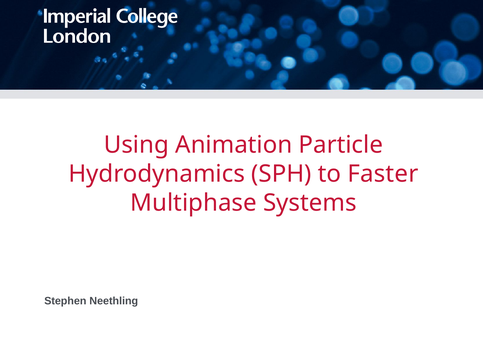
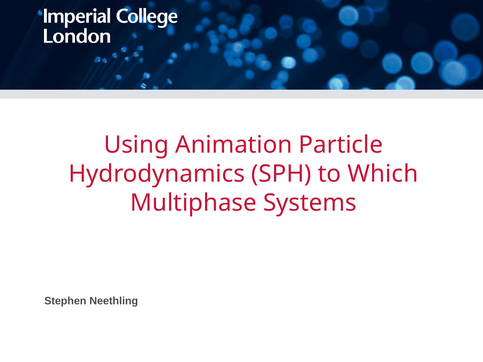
Faster: Faster -> Which
